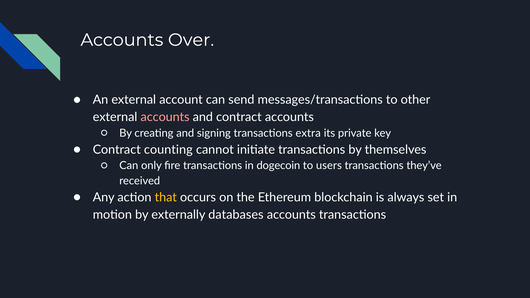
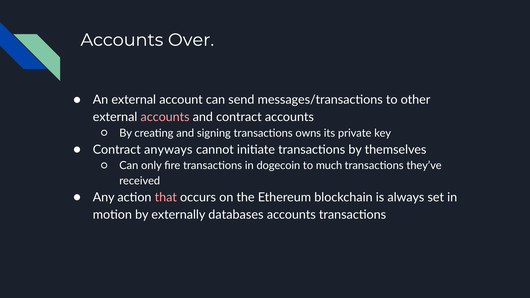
extra: extra -> owns
counting: counting -> anyways
users: users -> much
that colour: yellow -> pink
